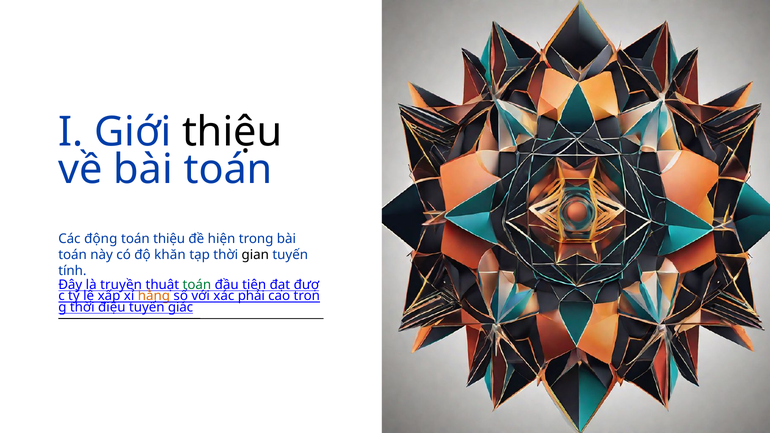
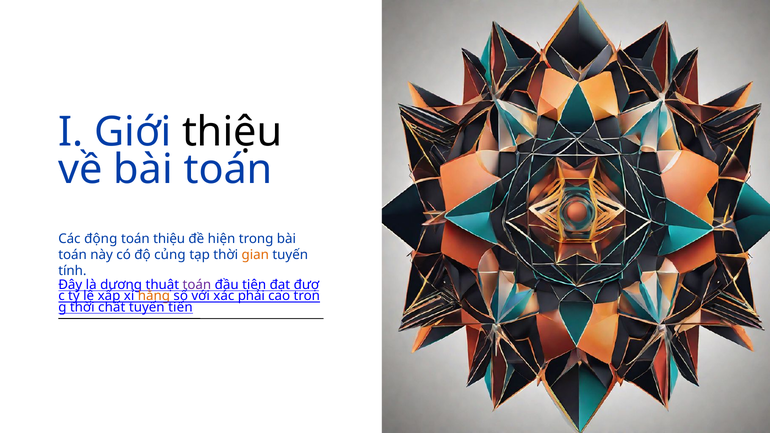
khăn: khăn -> củng
gian colour: black -> orange
truyền: truyền -> dương
toán at (197, 285) colour: green -> purple
điệu: điệu -> chất
giác: giác -> tiến
